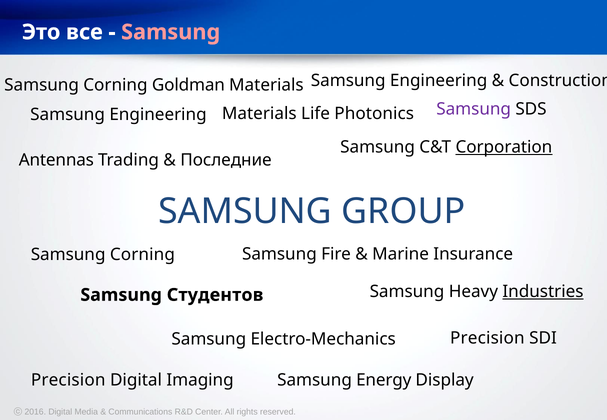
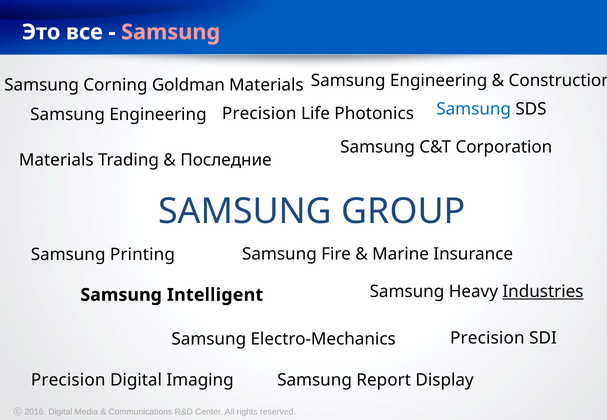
Samsung at (474, 109) colour: purple -> blue
Materials at (259, 114): Materials -> Precision
Corporation underline: present -> none
Antennas at (56, 160): Antennas -> Materials
Corning at (142, 255): Corning -> Printing
Студентов: Студентов -> Intelligent
Energy: Energy -> Report
